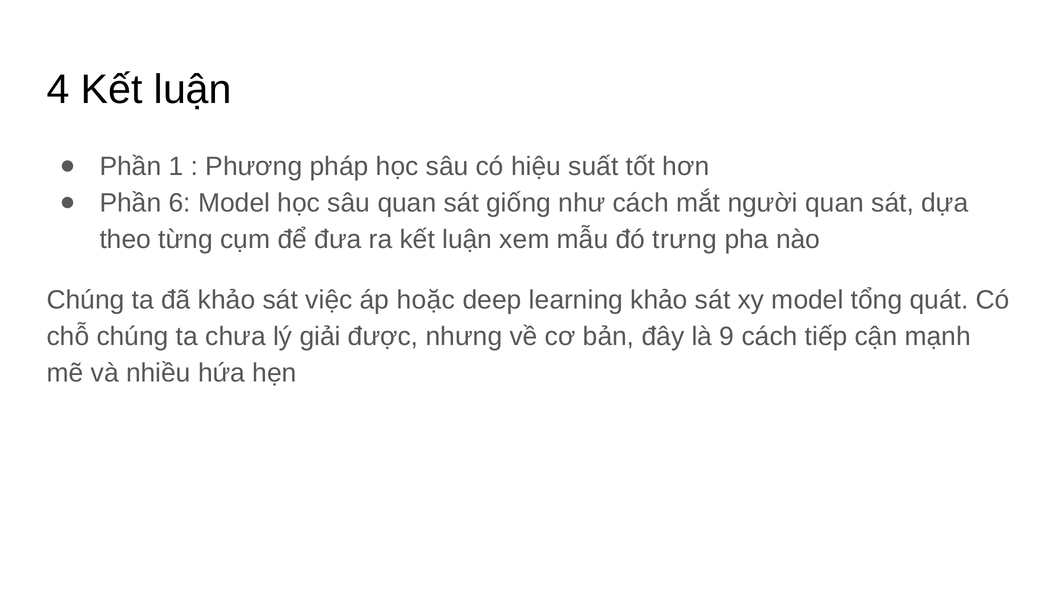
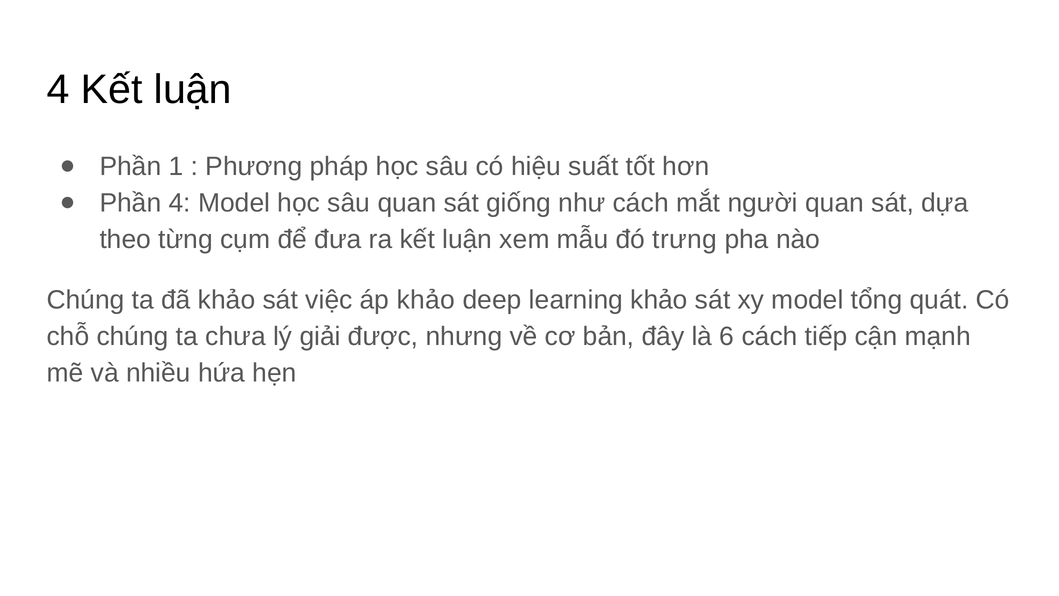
Phần 6: 6 -> 4
áp hoặc: hoặc -> khảo
9: 9 -> 6
